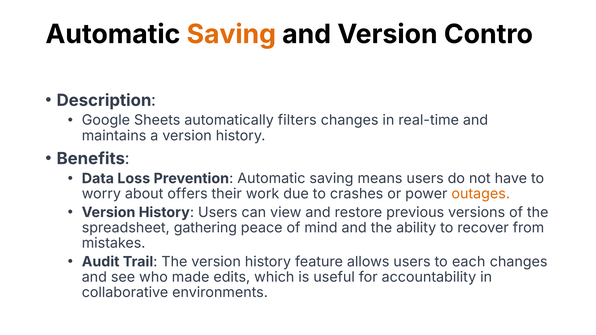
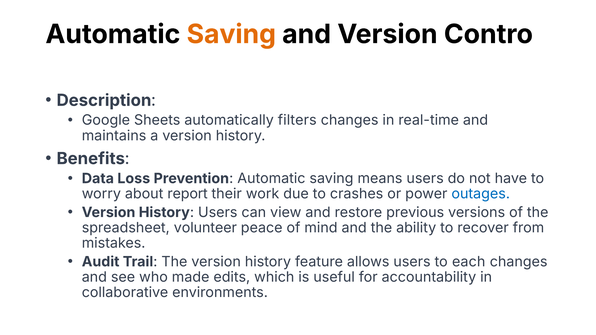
offers: offers -> report
outages colour: orange -> blue
gathering: gathering -> volunteer
